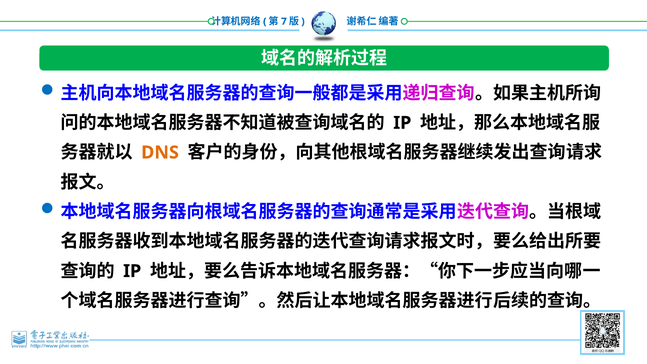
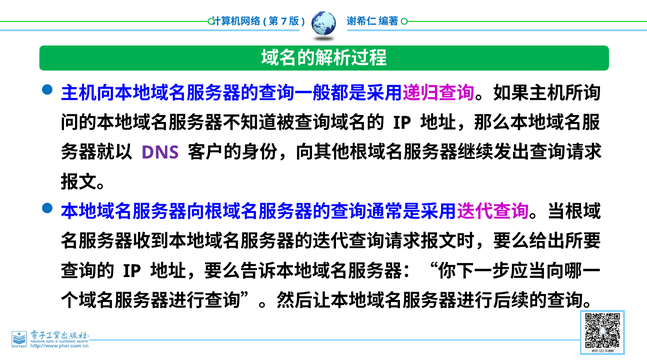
DNS colour: orange -> purple
